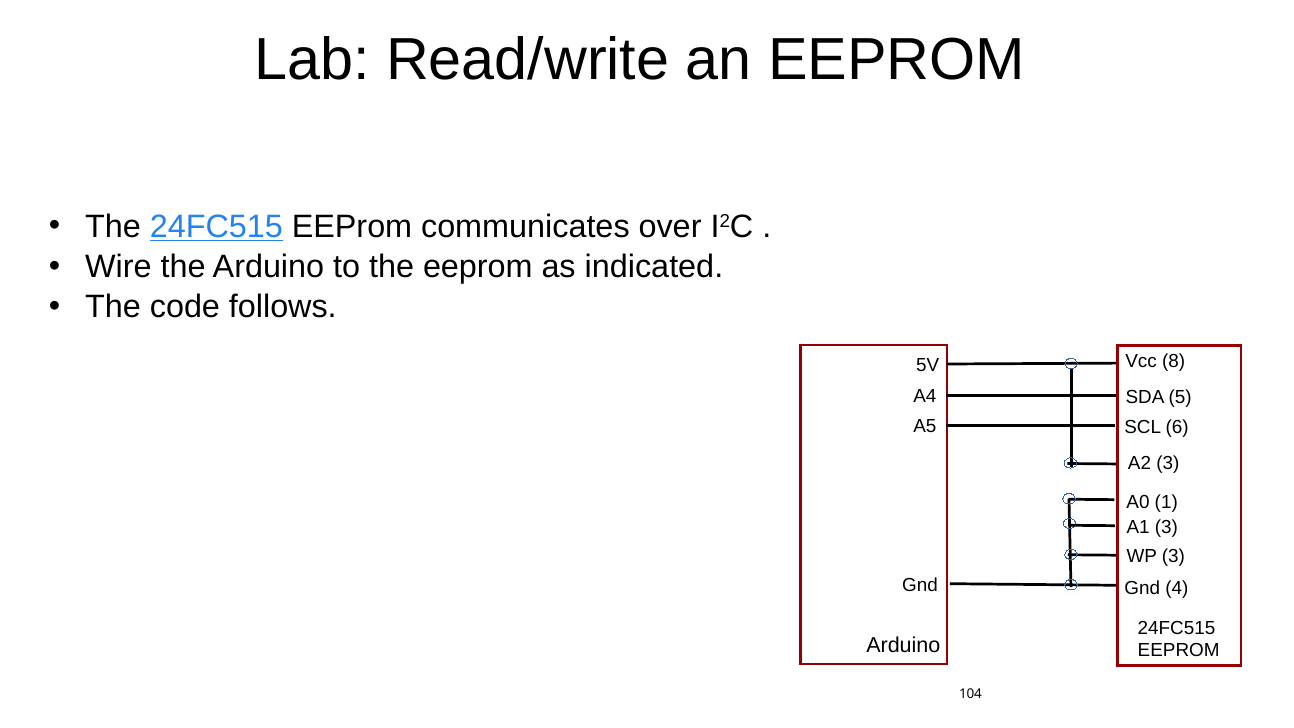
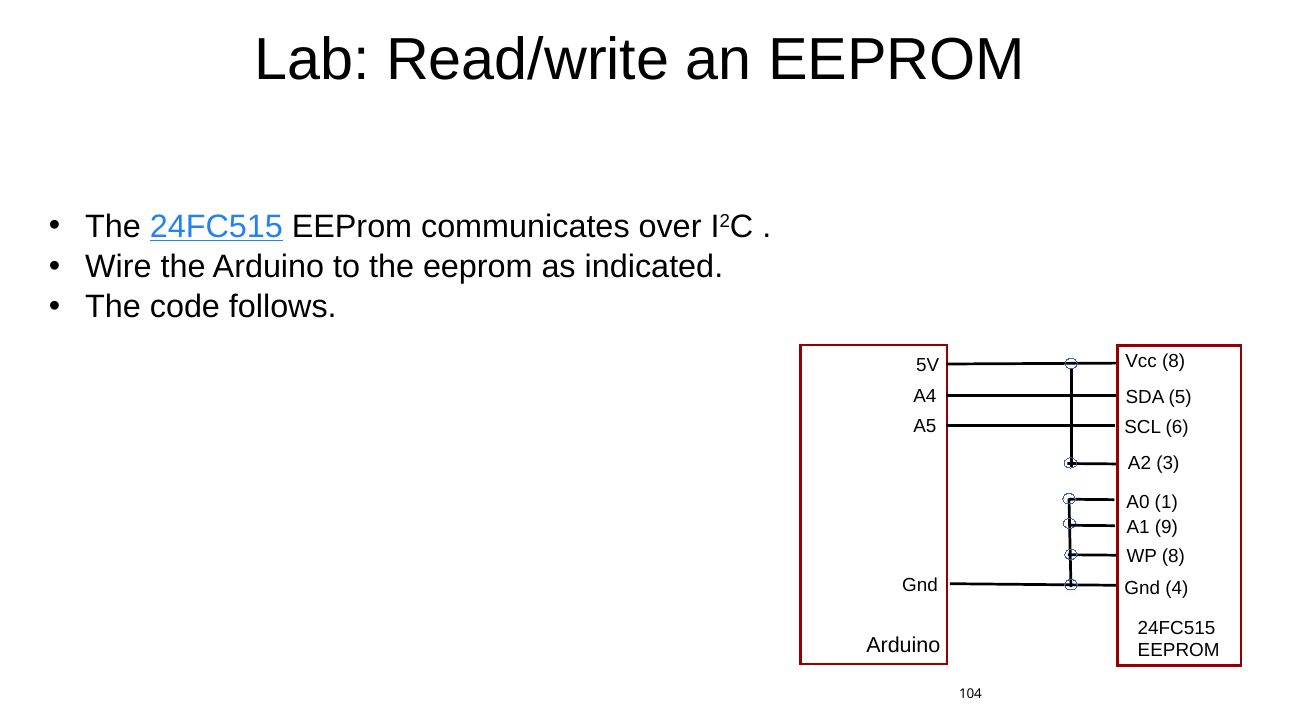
A1 3: 3 -> 9
WP 3: 3 -> 8
